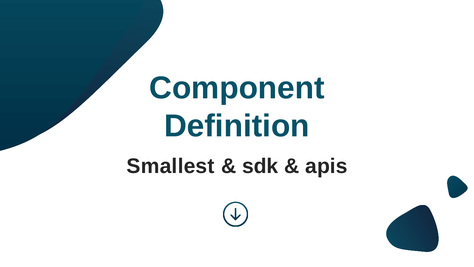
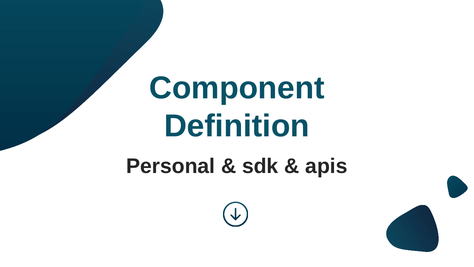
Smallest: Smallest -> Personal
